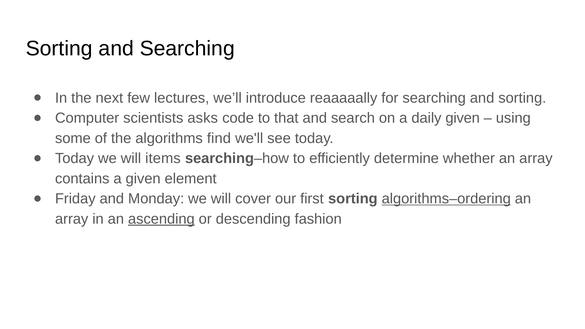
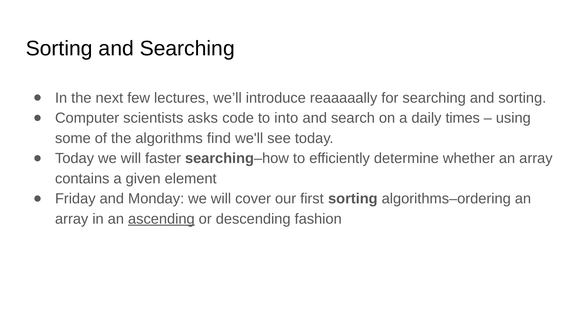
that: that -> into
daily given: given -> times
items: items -> faster
algorithms–ordering underline: present -> none
